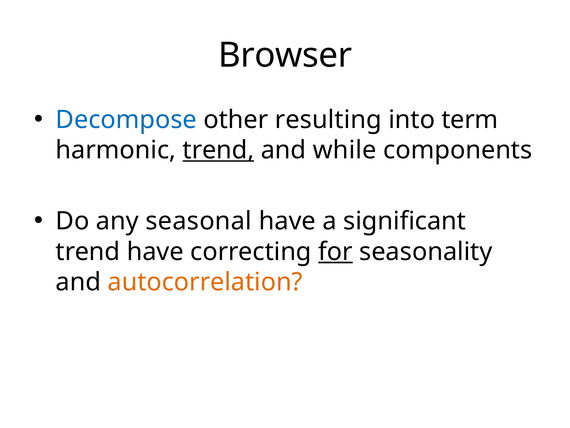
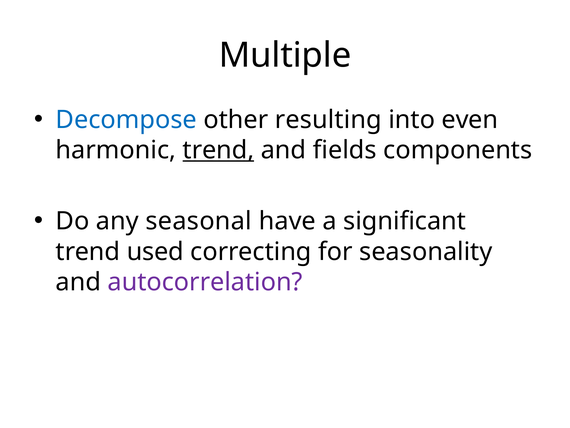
Browser: Browser -> Multiple
term: term -> even
while: while -> fields
trend have: have -> used
for underline: present -> none
autocorrelation colour: orange -> purple
